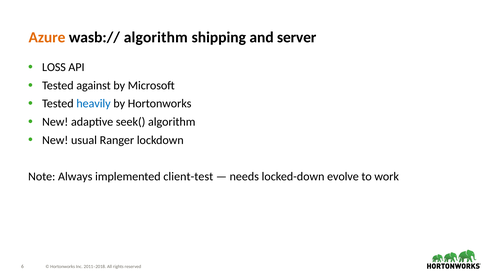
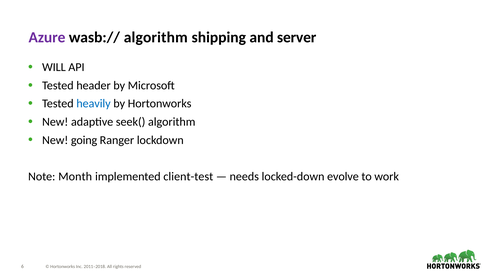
Azure colour: orange -> purple
LOSS: LOSS -> WILL
against: against -> header
usual: usual -> going
Always: Always -> Month
